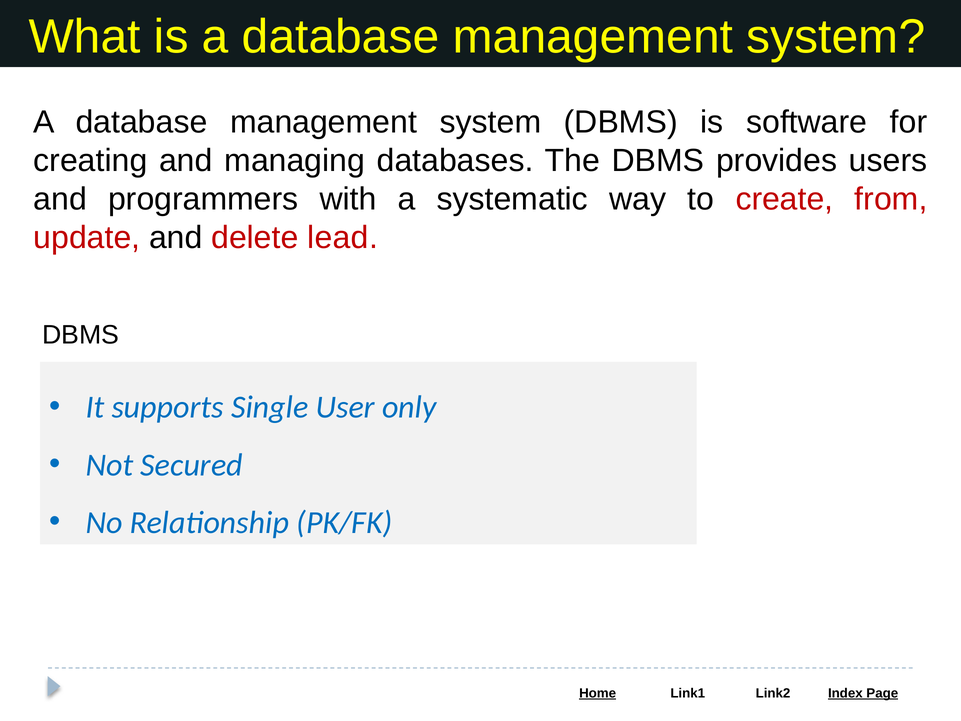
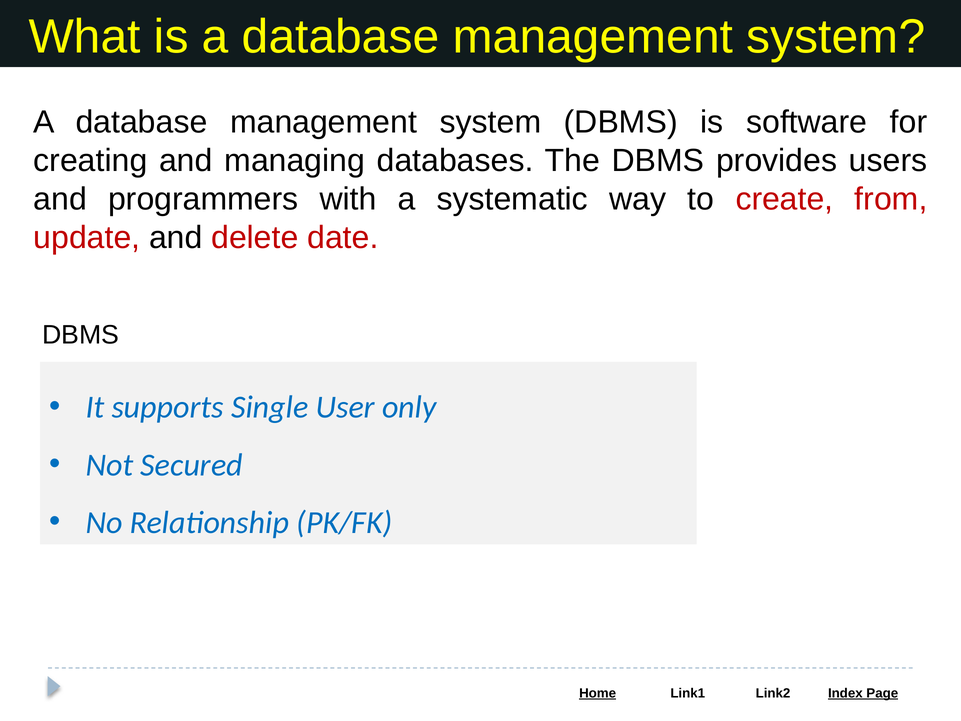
lead: lead -> date
